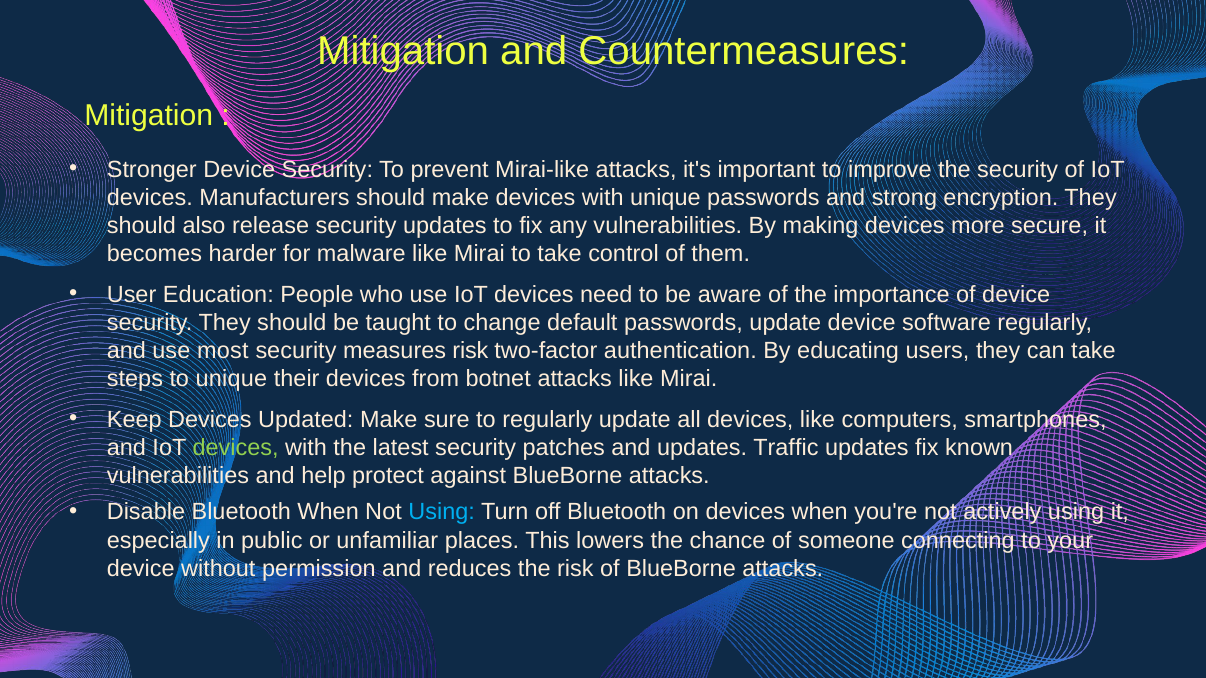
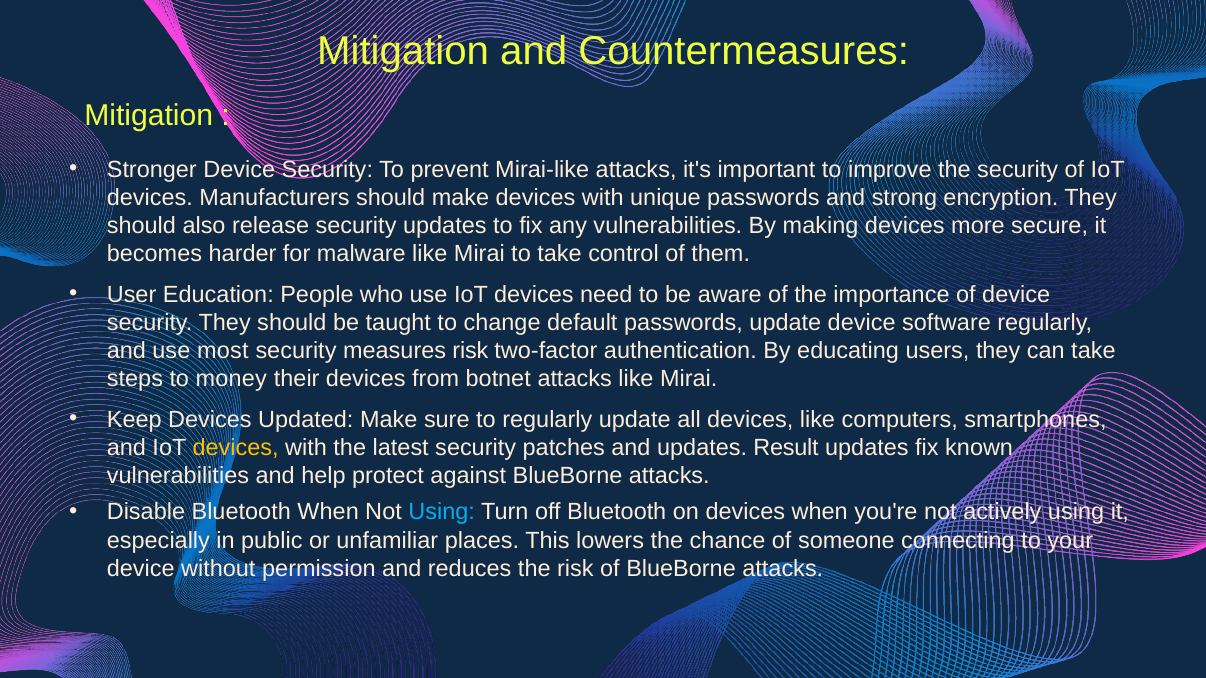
to unique: unique -> money
devices at (236, 448) colour: light green -> yellow
Traffic: Traffic -> Result
